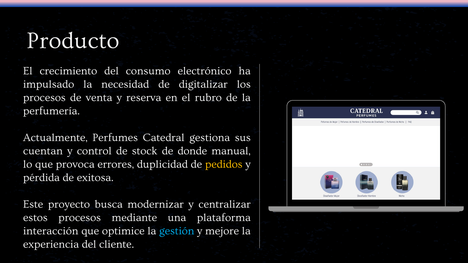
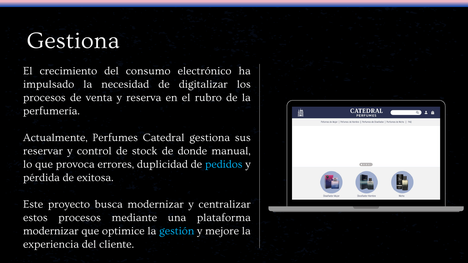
Producto at (73, 40): Producto -> Gestiona
cuentan: cuentan -> reservar
pedidos colour: yellow -> light blue
interacción at (51, 231): interacción -> modernizar
